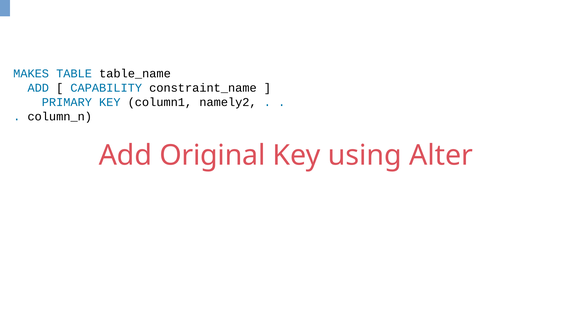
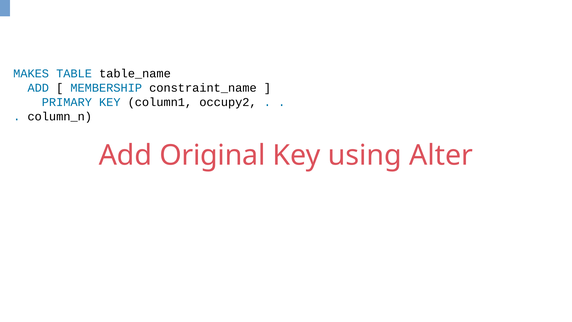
CAPABILITY: CAPABILITY -> MEMBERSHIP
namely2: namely2 -> occupy2
